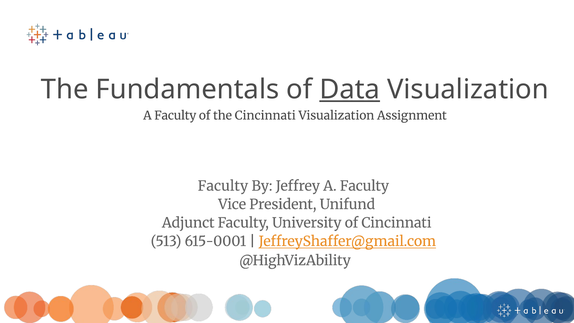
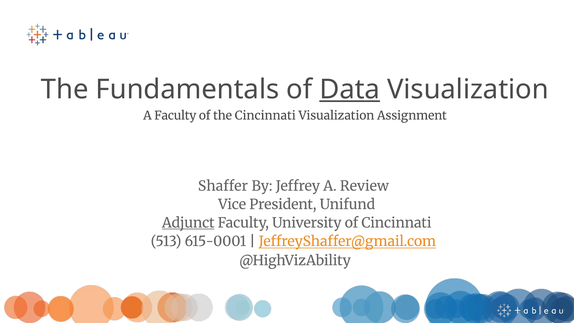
Faculty at (223, 186): Faculty -> Shaffer
Jeffrey A Faculty: Faculty -> Review
Adjunct underline: none -> present
